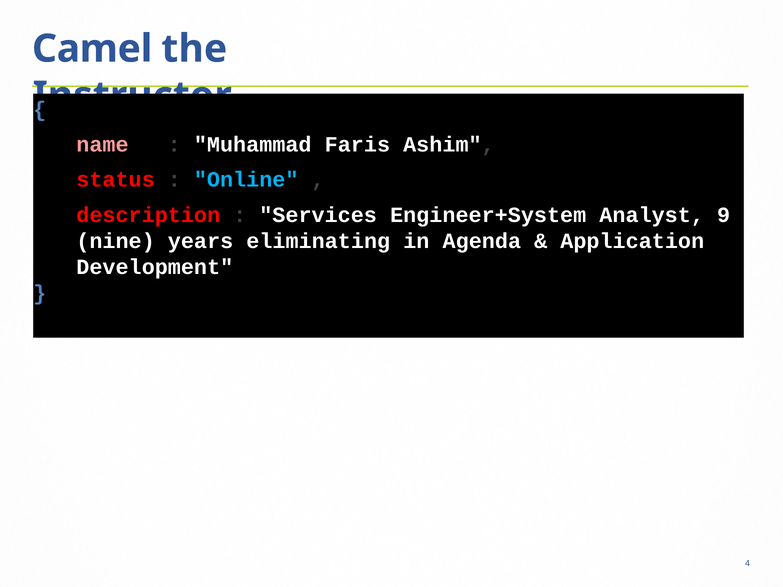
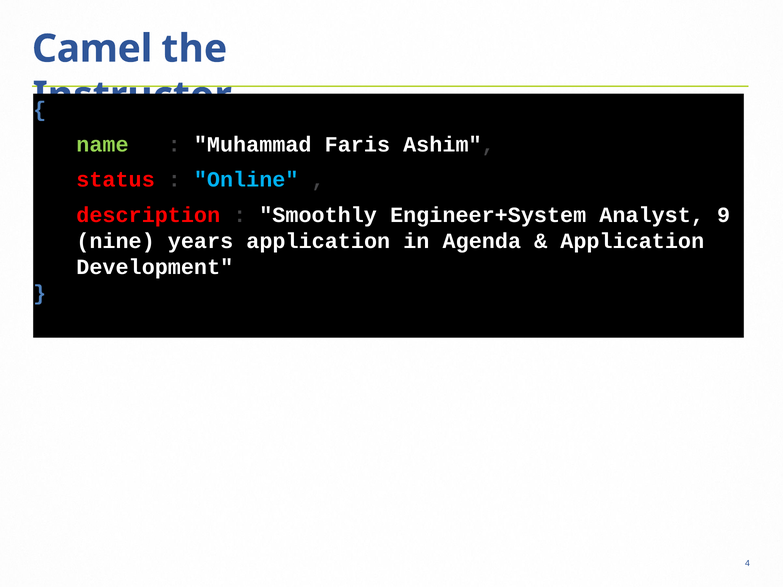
name colour: pink -> light green
Services: Services -> Smoothly
years eliminating: eliminating -> application
